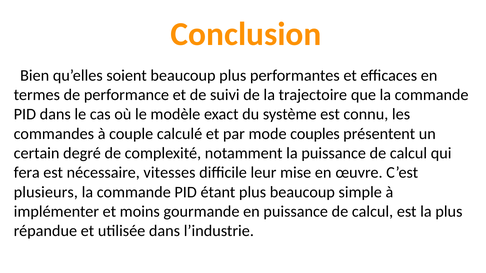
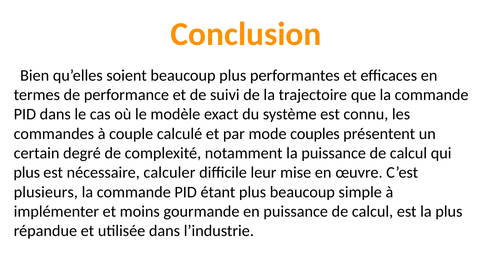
fera at (27, 173): fera -> plus
vitesses: vitesses -> calculer
